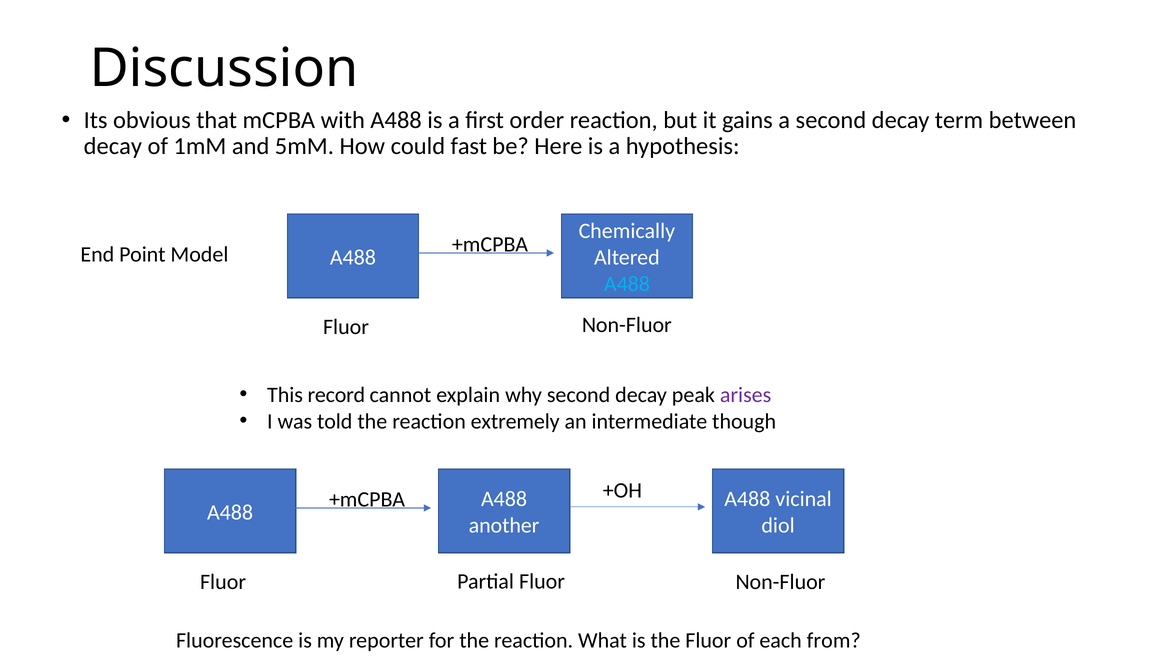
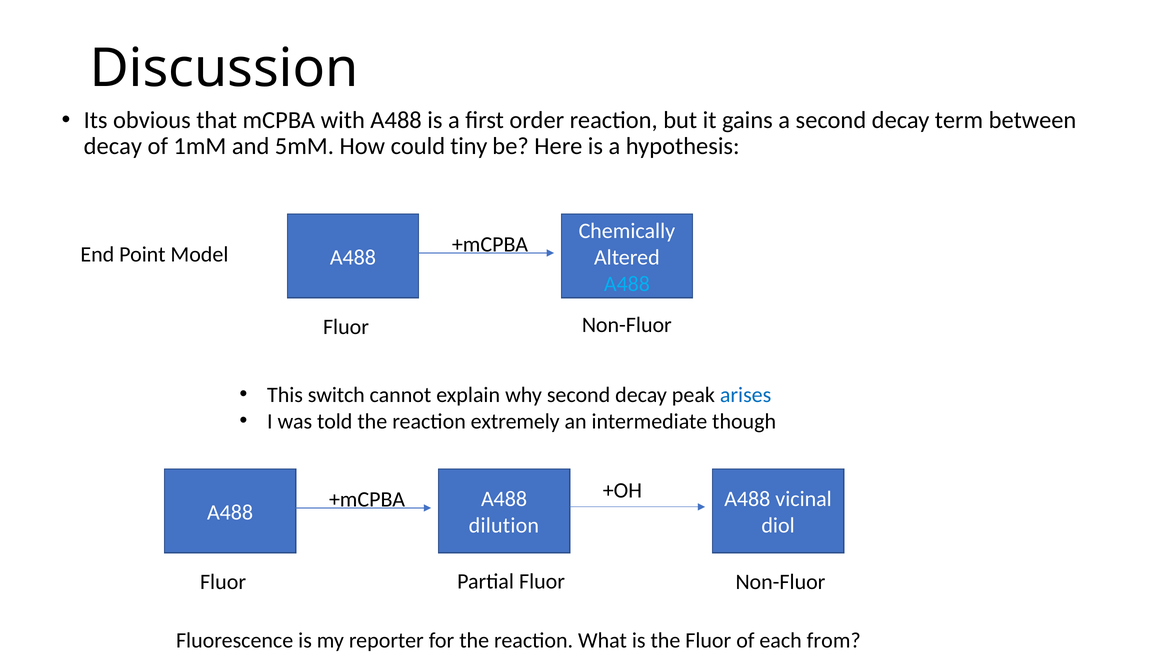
fast: fast -> tiny
record: record -> switch
arises colour: purple -> blue
another: another -> dilution
